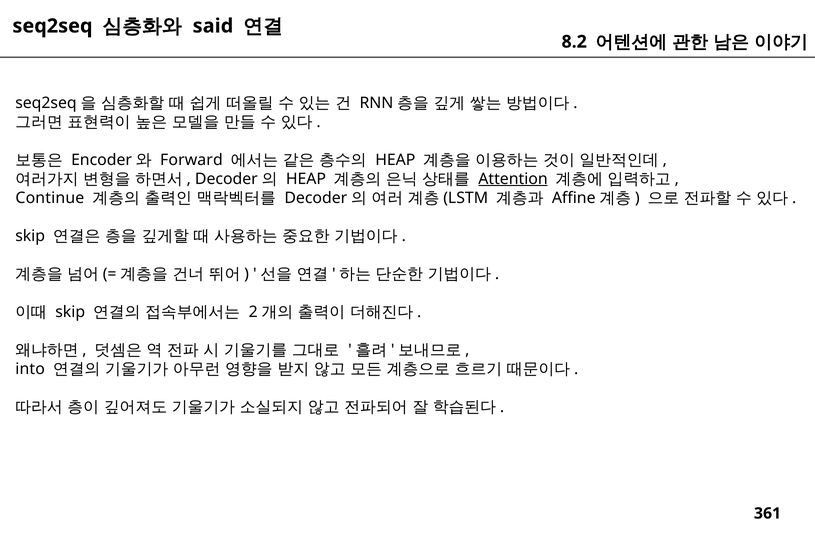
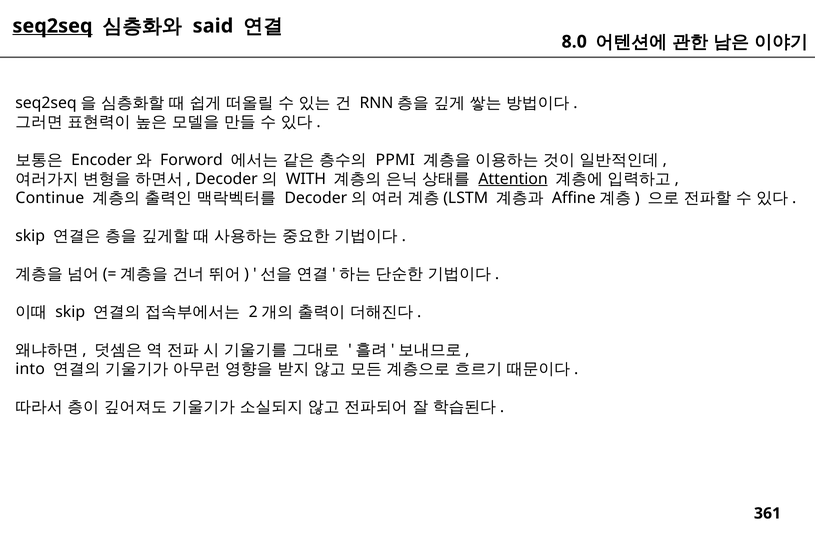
seq2seq underline: none -> present
8.2: 8.2 -> 8.0
Forward: Forward -> Forword
HEAP at (395, 160): HEAP -> PPMI
HEAP at (306, 179): HEAP -> WITH
